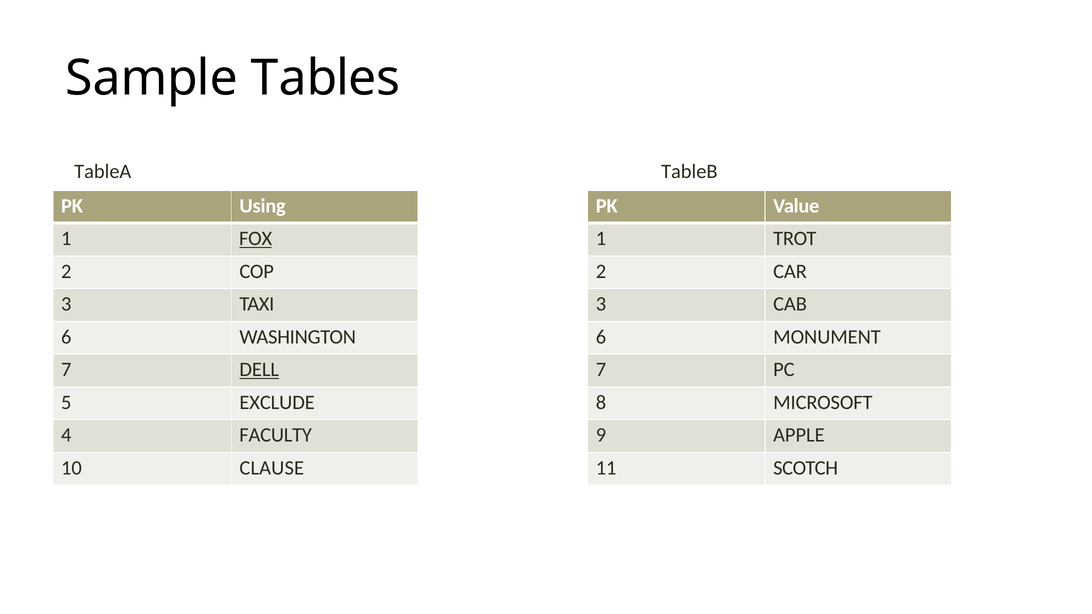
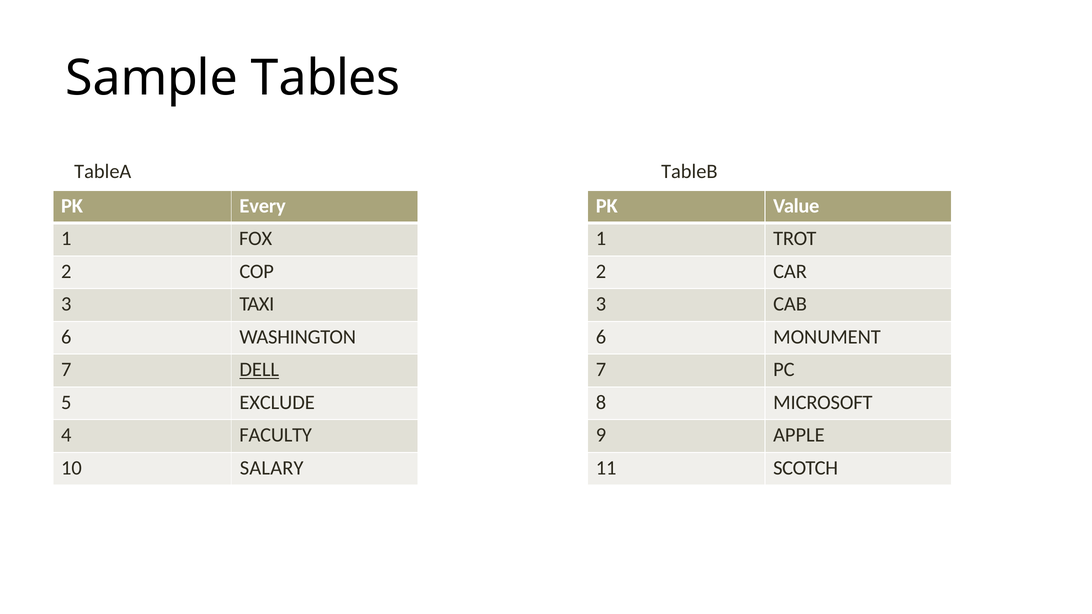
Using: Using -> Every
FOX underline: present -> none
CLAUSE: CLAUSE -> SALARY
